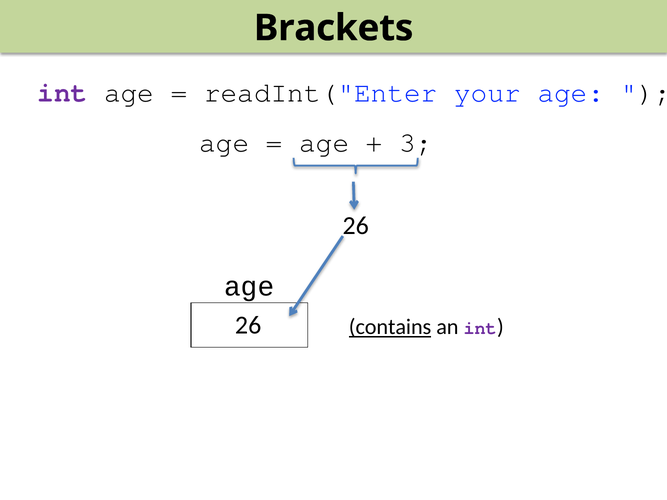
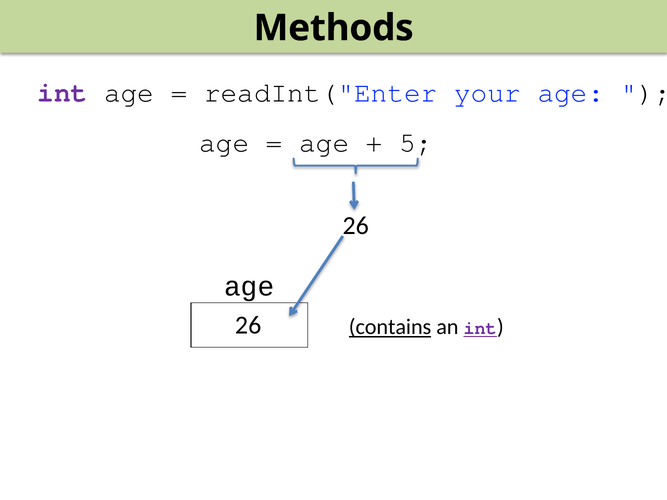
Brackets: Brackets -> Methods
3: 3 -> 5
int at (480, 329) underline: none -> present
